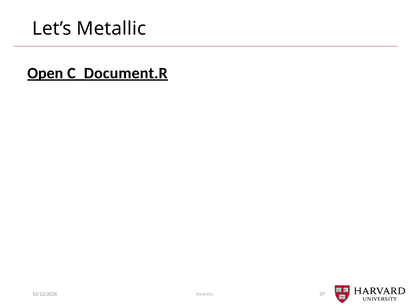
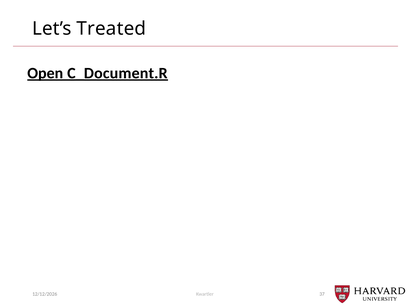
Metallic: Metallic -> Treated
